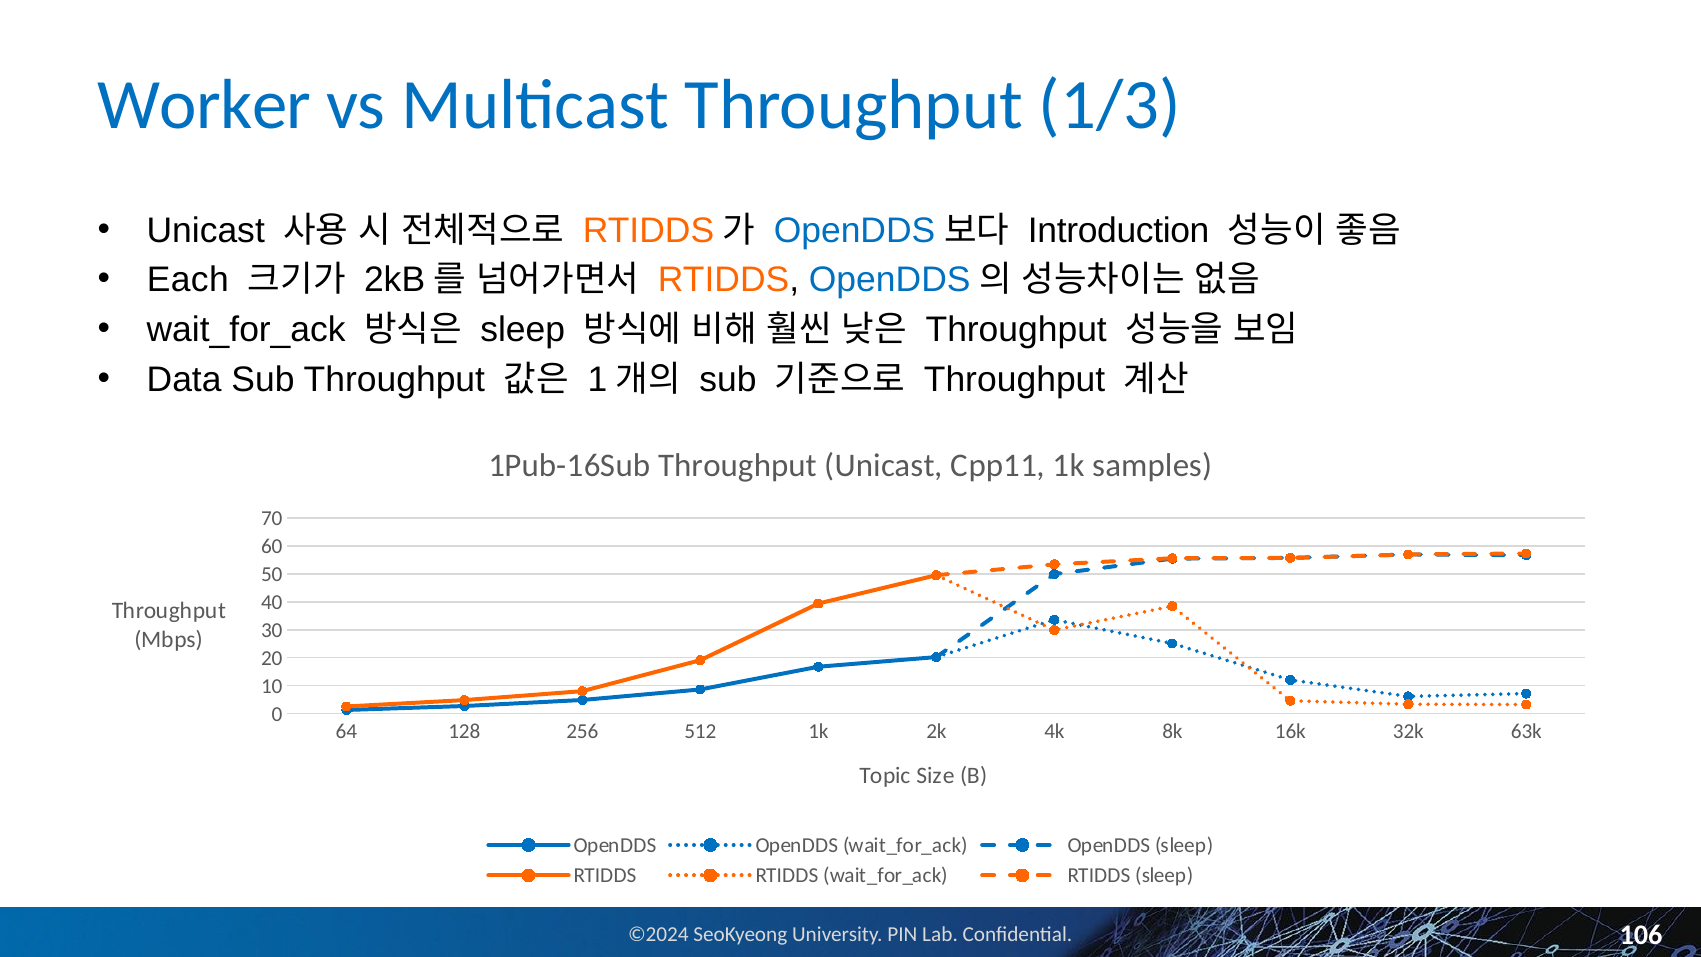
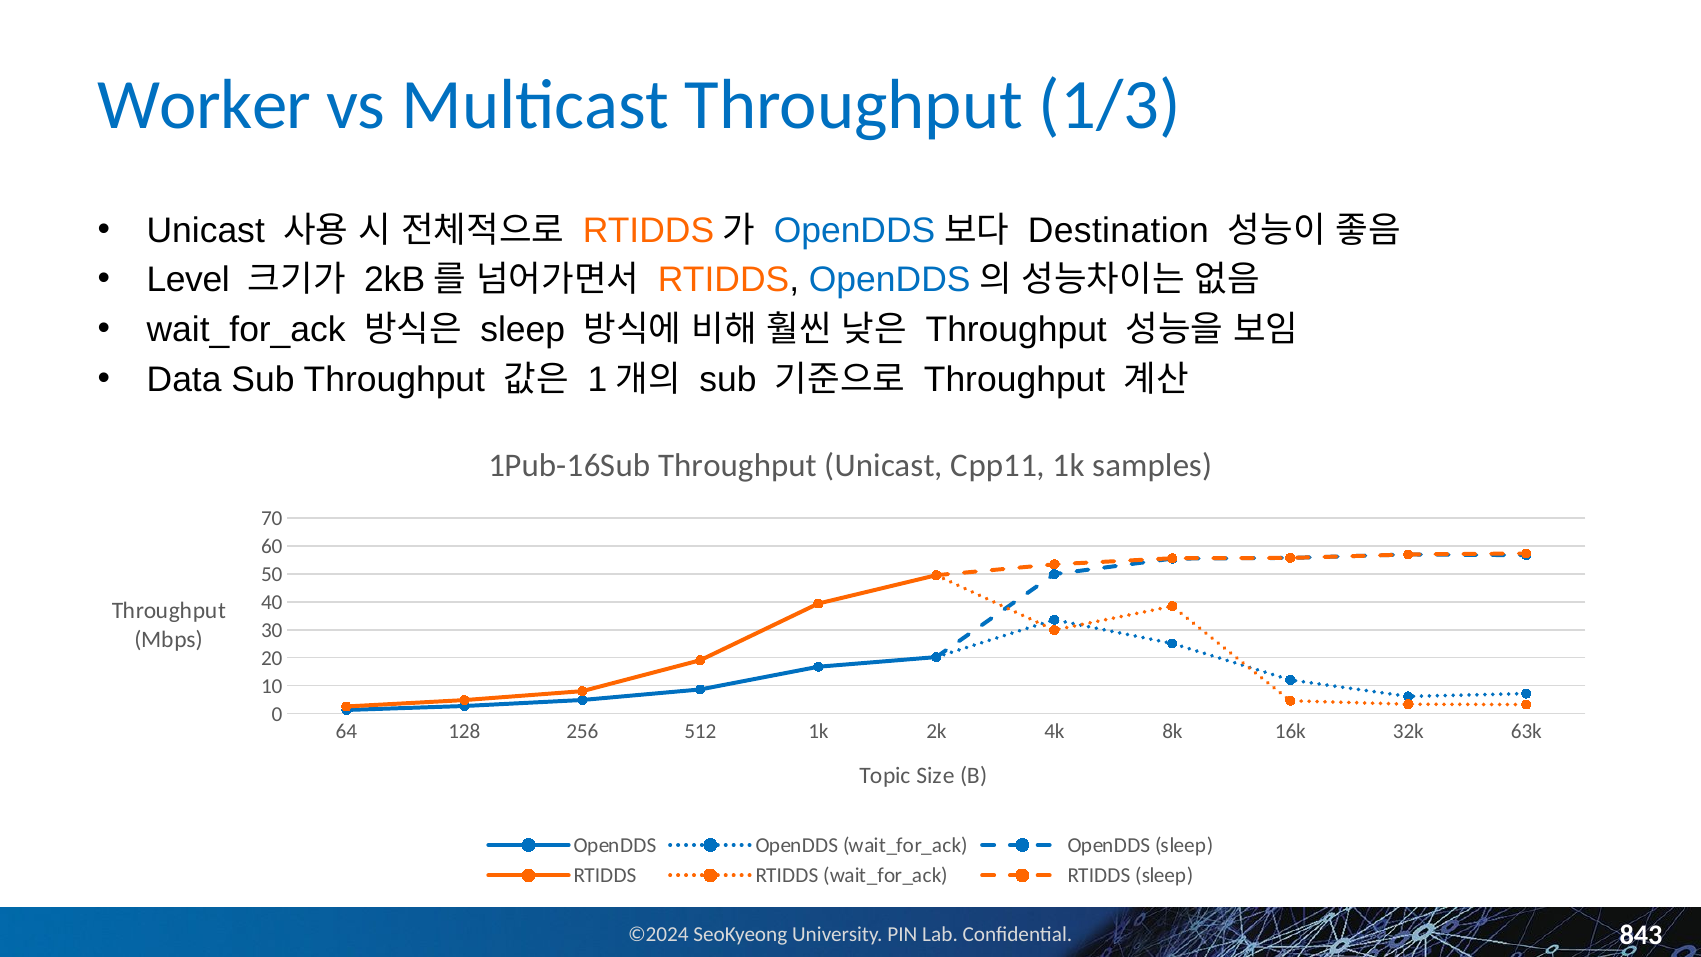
Introduction: Introduction -> Destination
Each: Each -> Level
106: 106 -> 843
